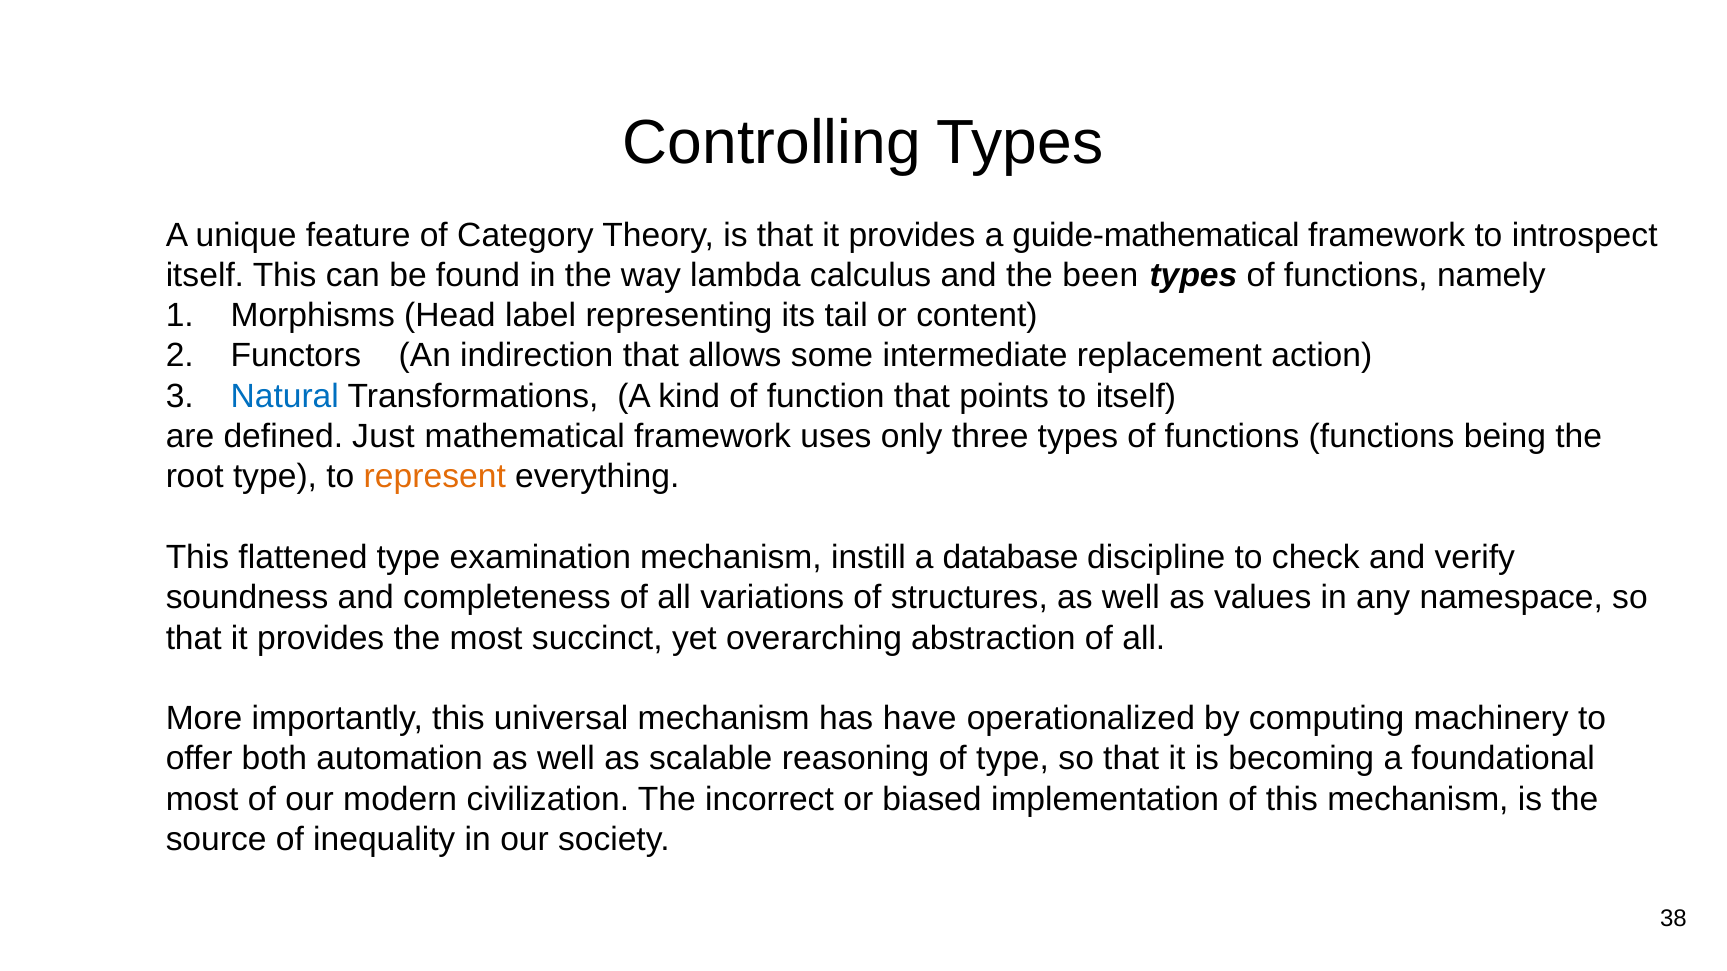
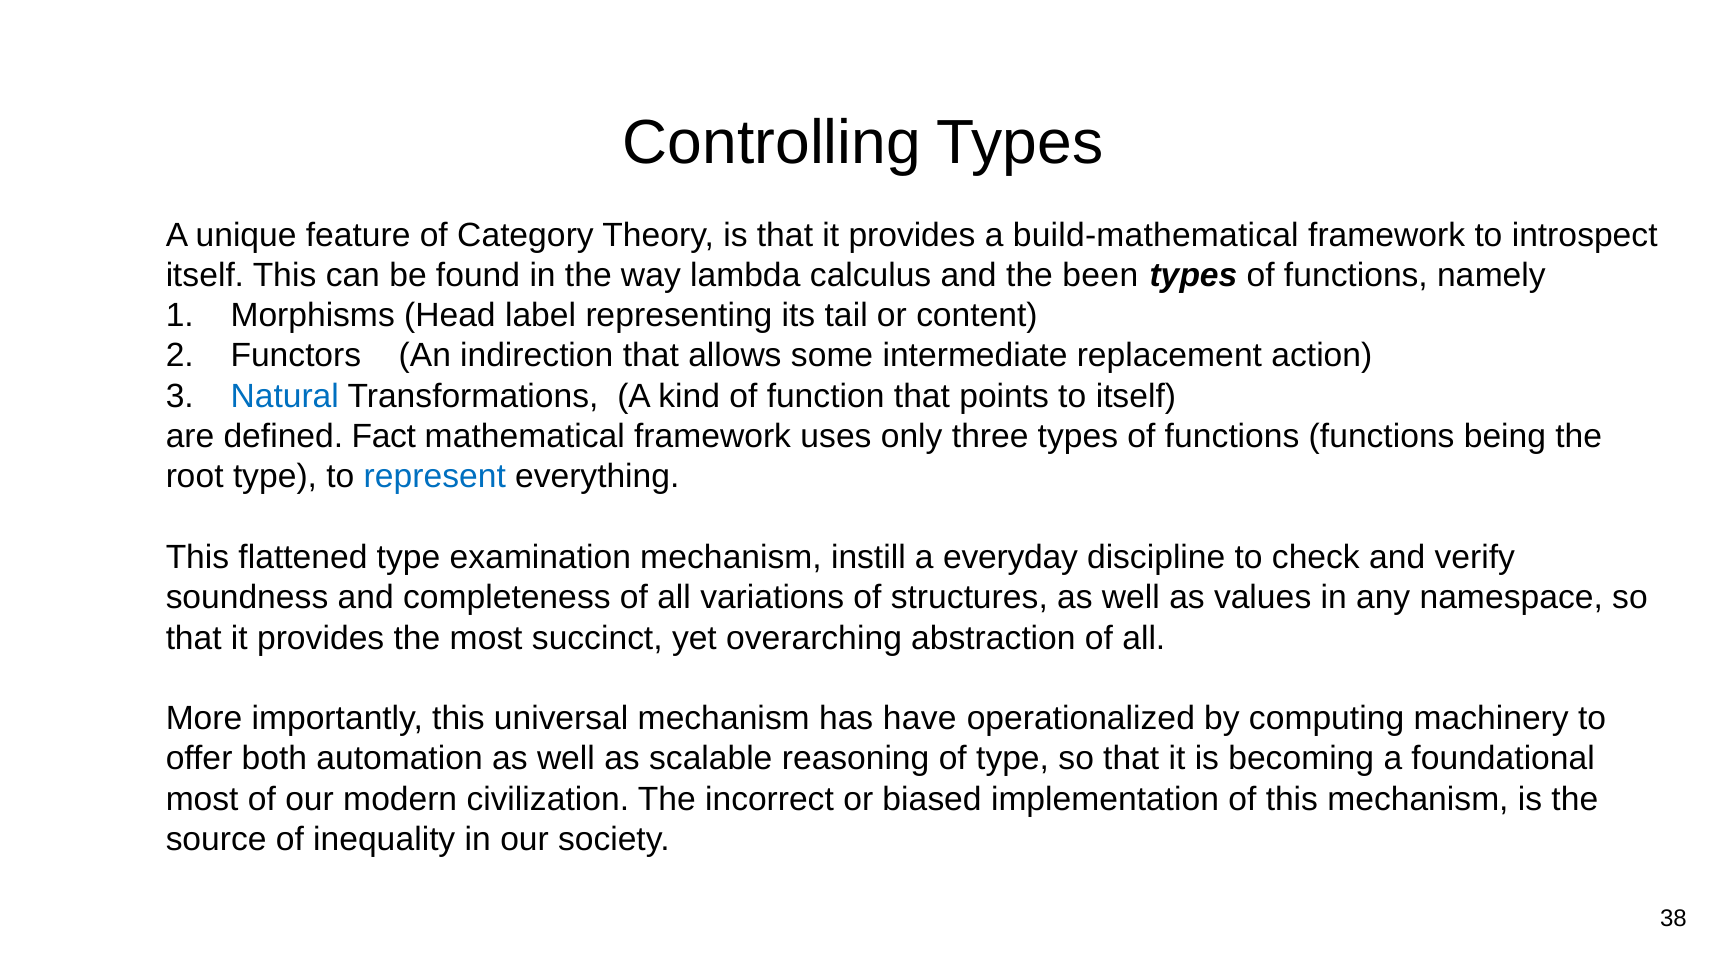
guide-mathematical: guide-mathematical -> build-mathematical
Just: Just -> Fact
represent colour: orange -> blue
database: database -> everyday
